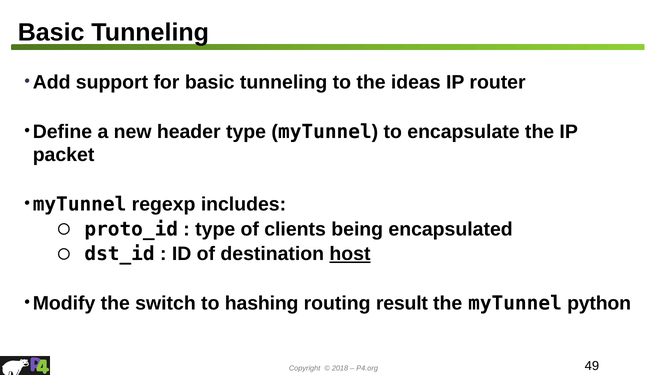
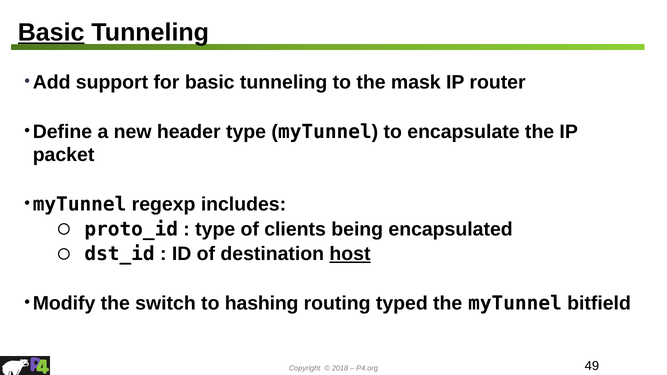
Basic at (51, 33) underline: none -> present
ideas: ideas -> mask
result: result -> typed
python: python -> bitfield
